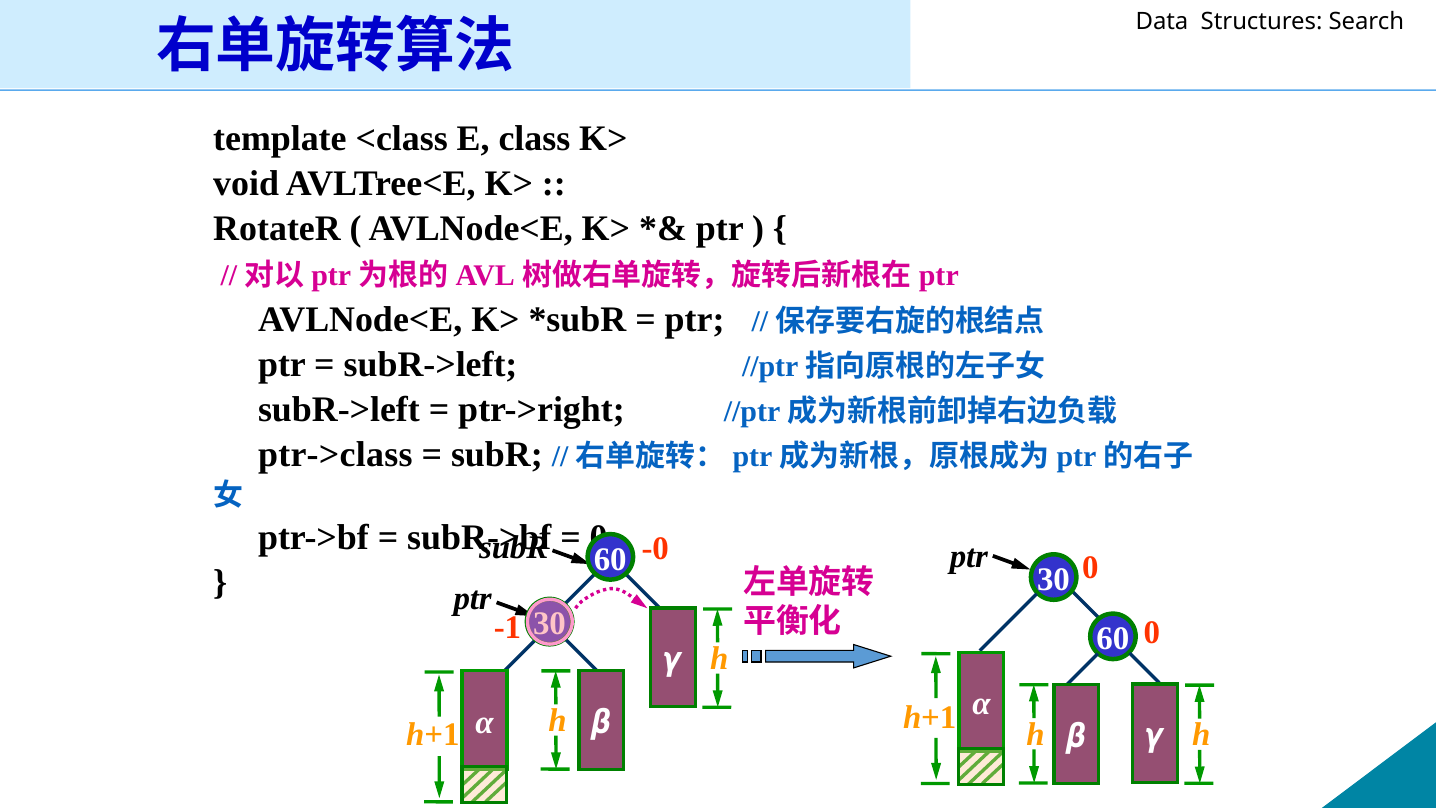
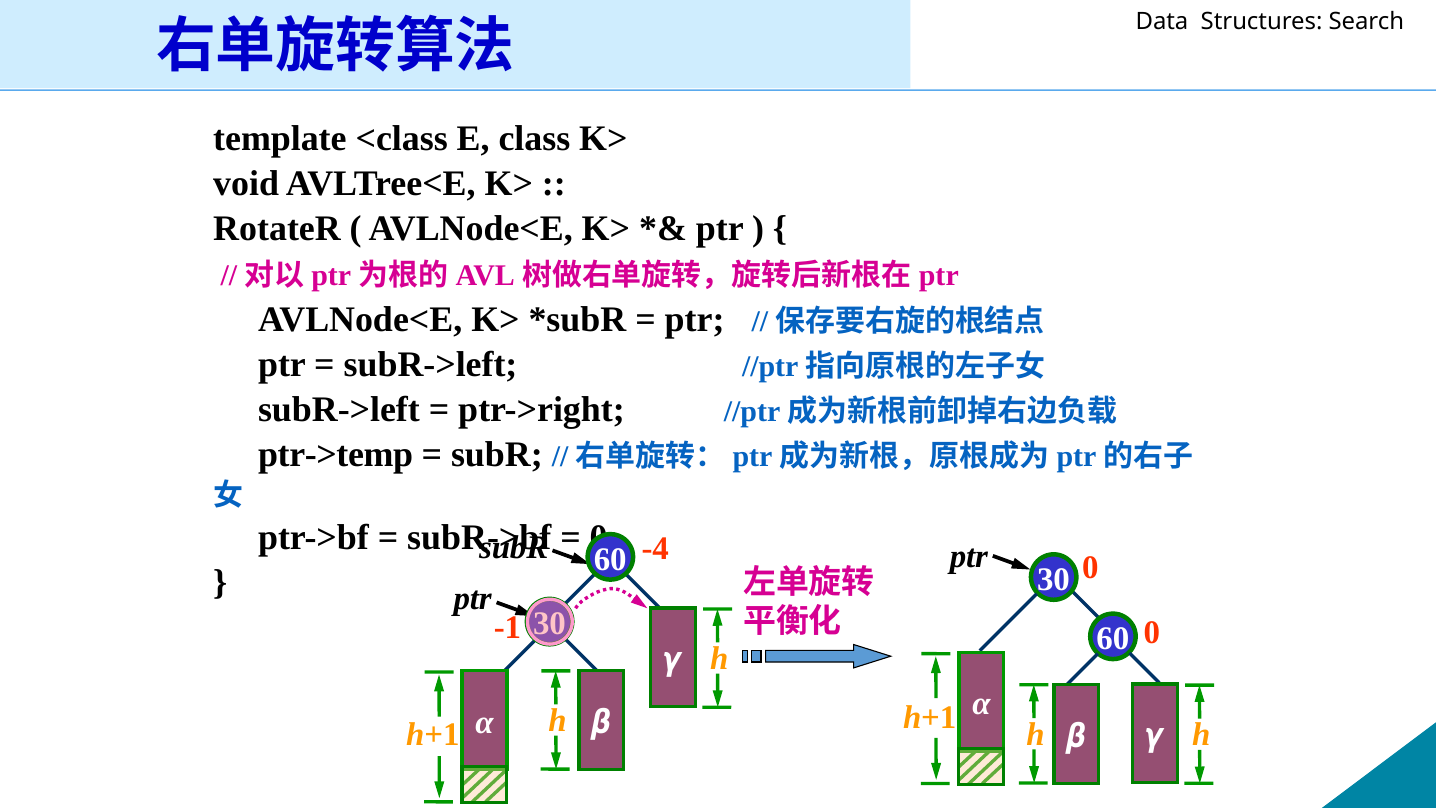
ptr->class: ptr->class -> ptr->temp
-0: -0 -> -4
